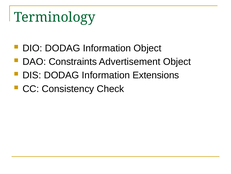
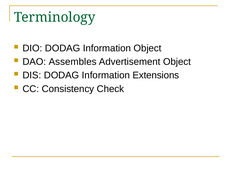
Constraints: Constraints -> Assembles
